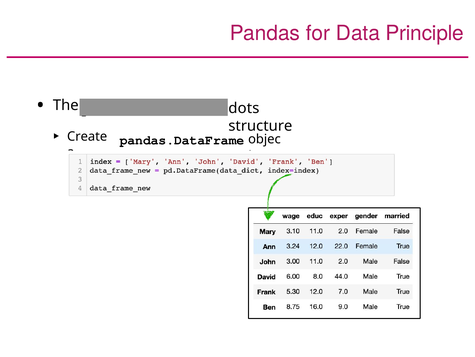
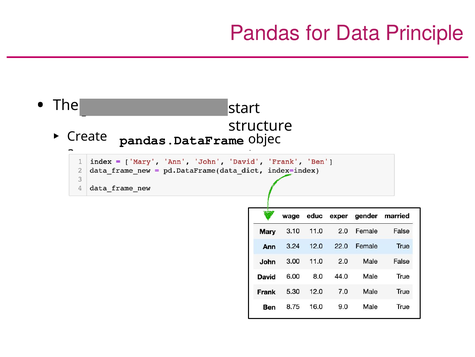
dots: dots -> start
